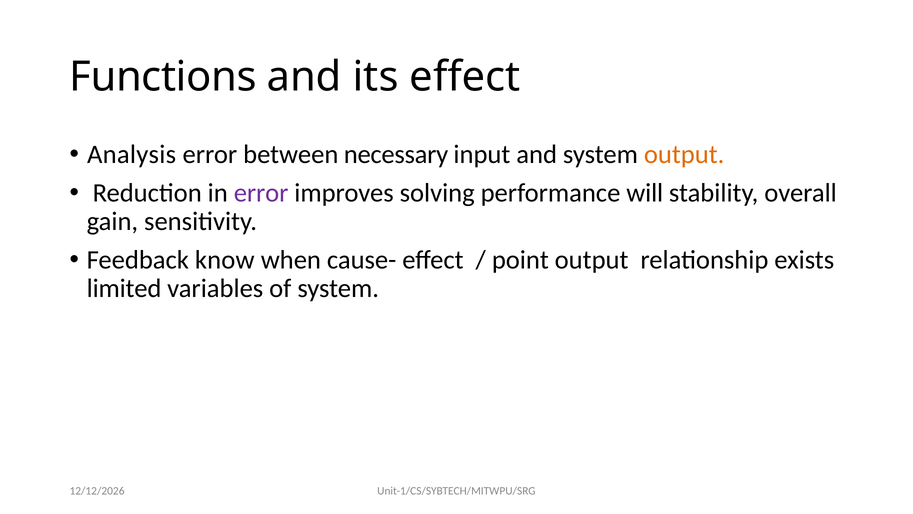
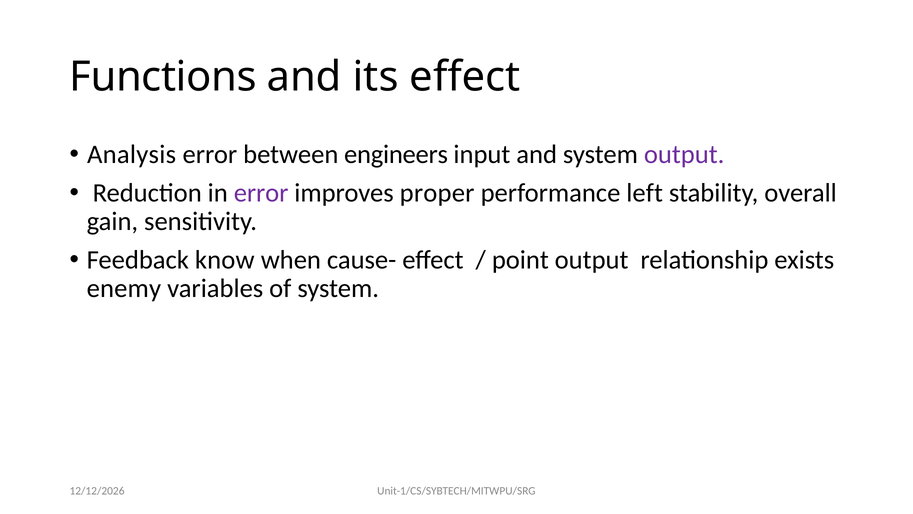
necessary: necessary -> engineers
output at (684, 154) colour: orange -> purple
solving: solving -> proper
will: will -> left
limited: limited -> enemy
